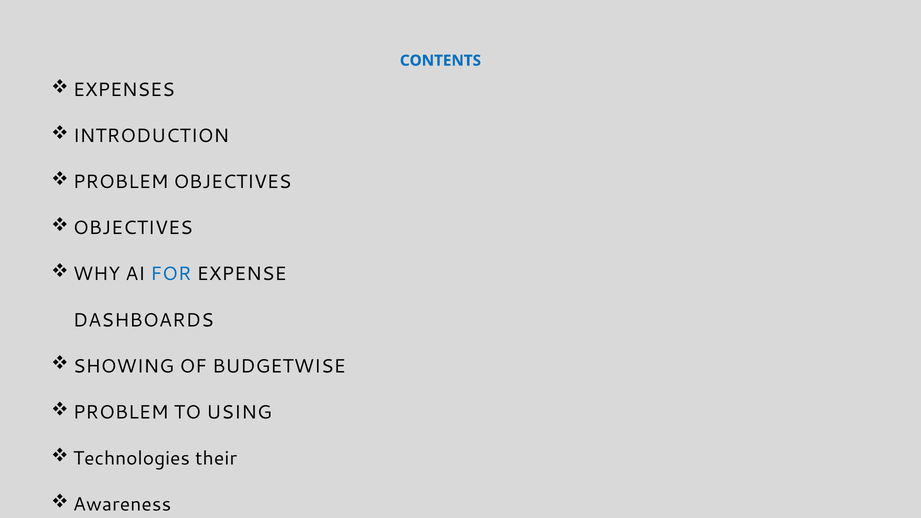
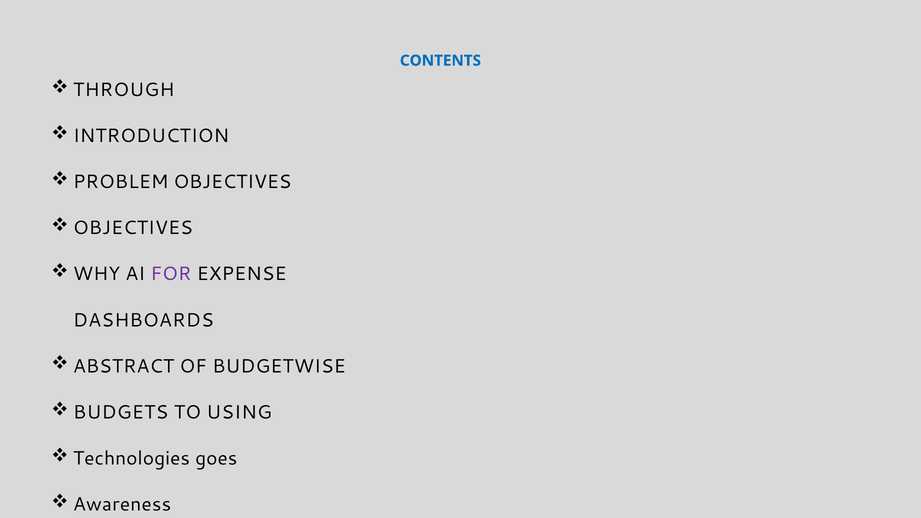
EXPENSES: EXPENSES -> THROUGH
FOR colour: blue -> purple
SHOWING: SHOWING -> ABSTRACT
PROBLEM at (121, 412): PROBLEM -> BUDGETS
their: their -> goes
